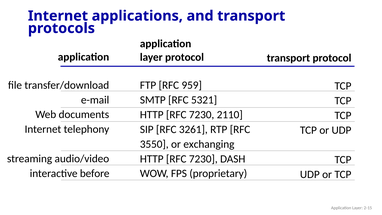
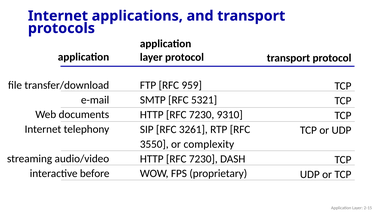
2110: 2110 -> 9310
exchanging: exchanging -> complexity
